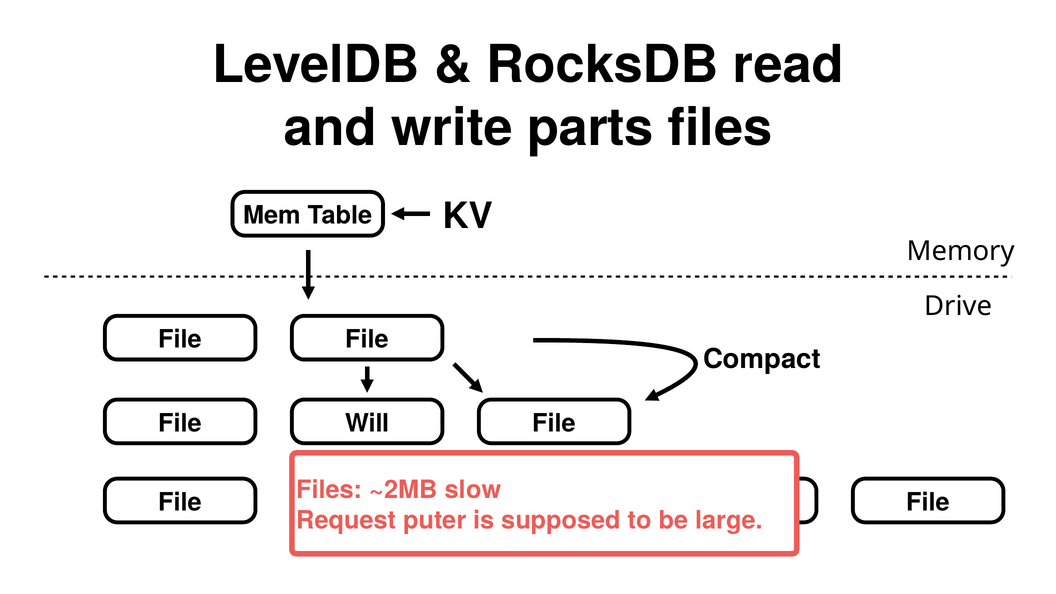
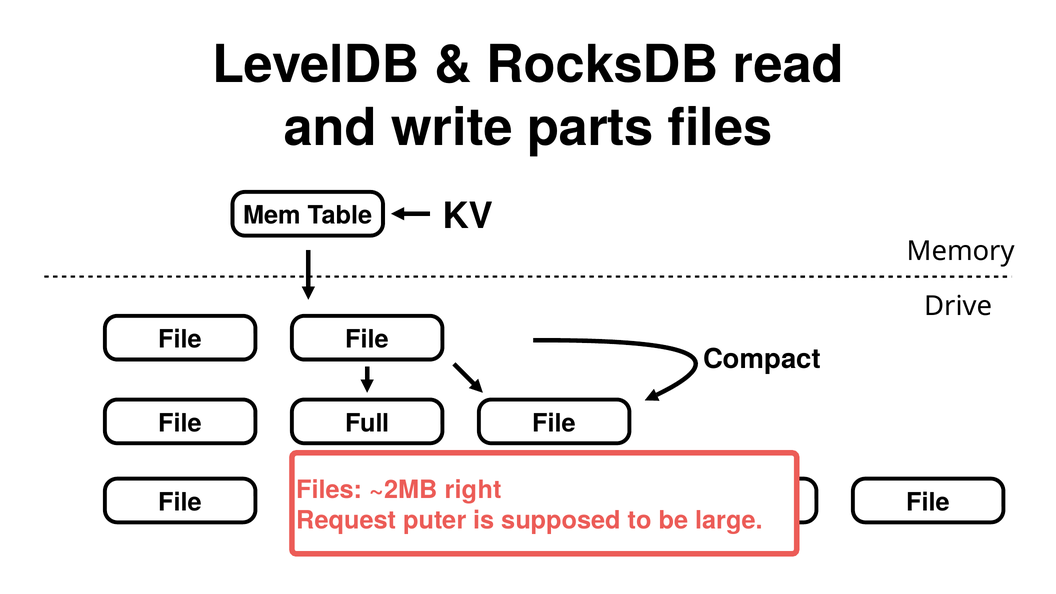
Will: Will -> Full
slow: slow -> right
